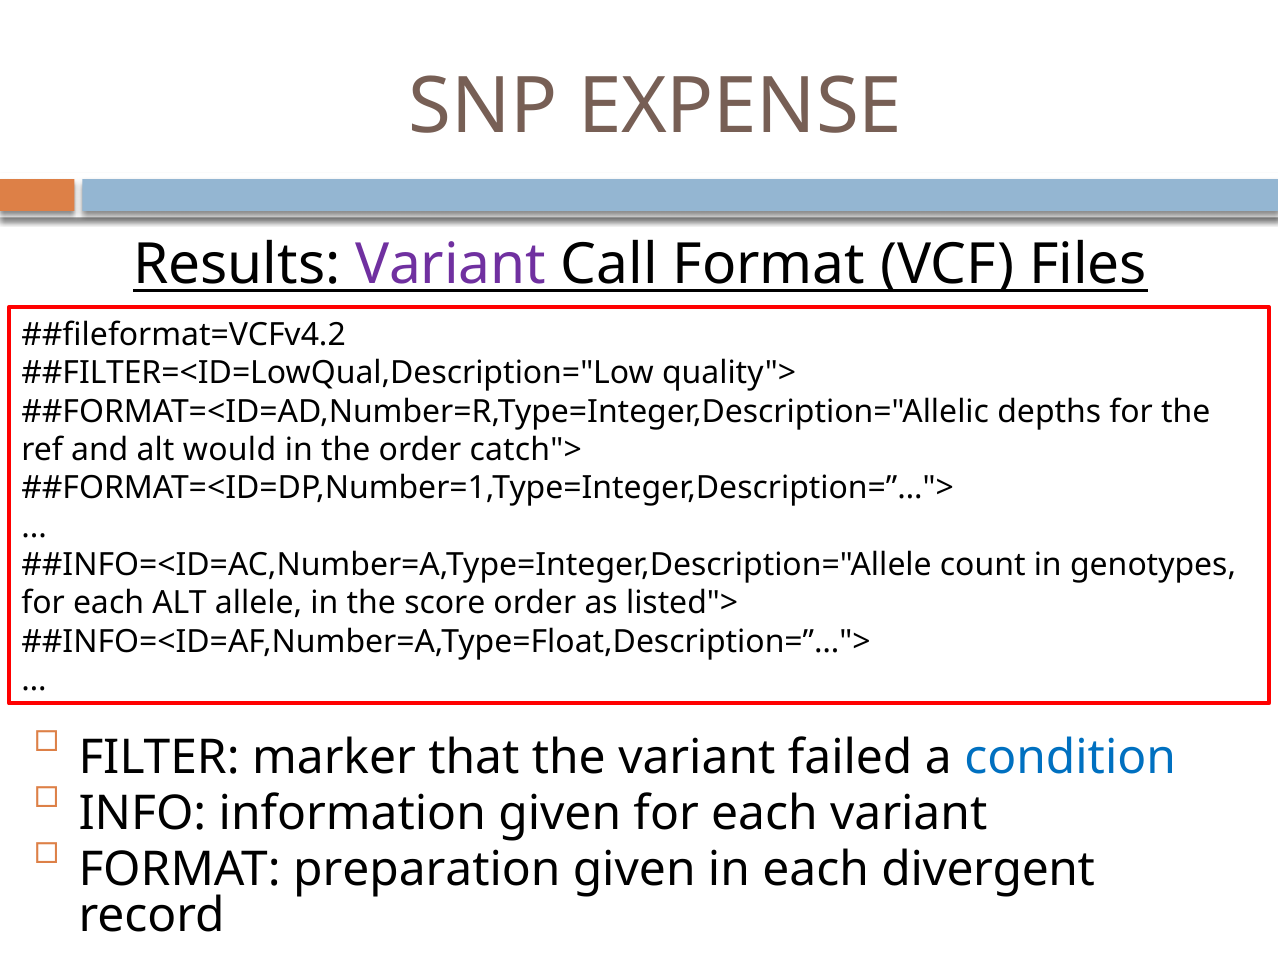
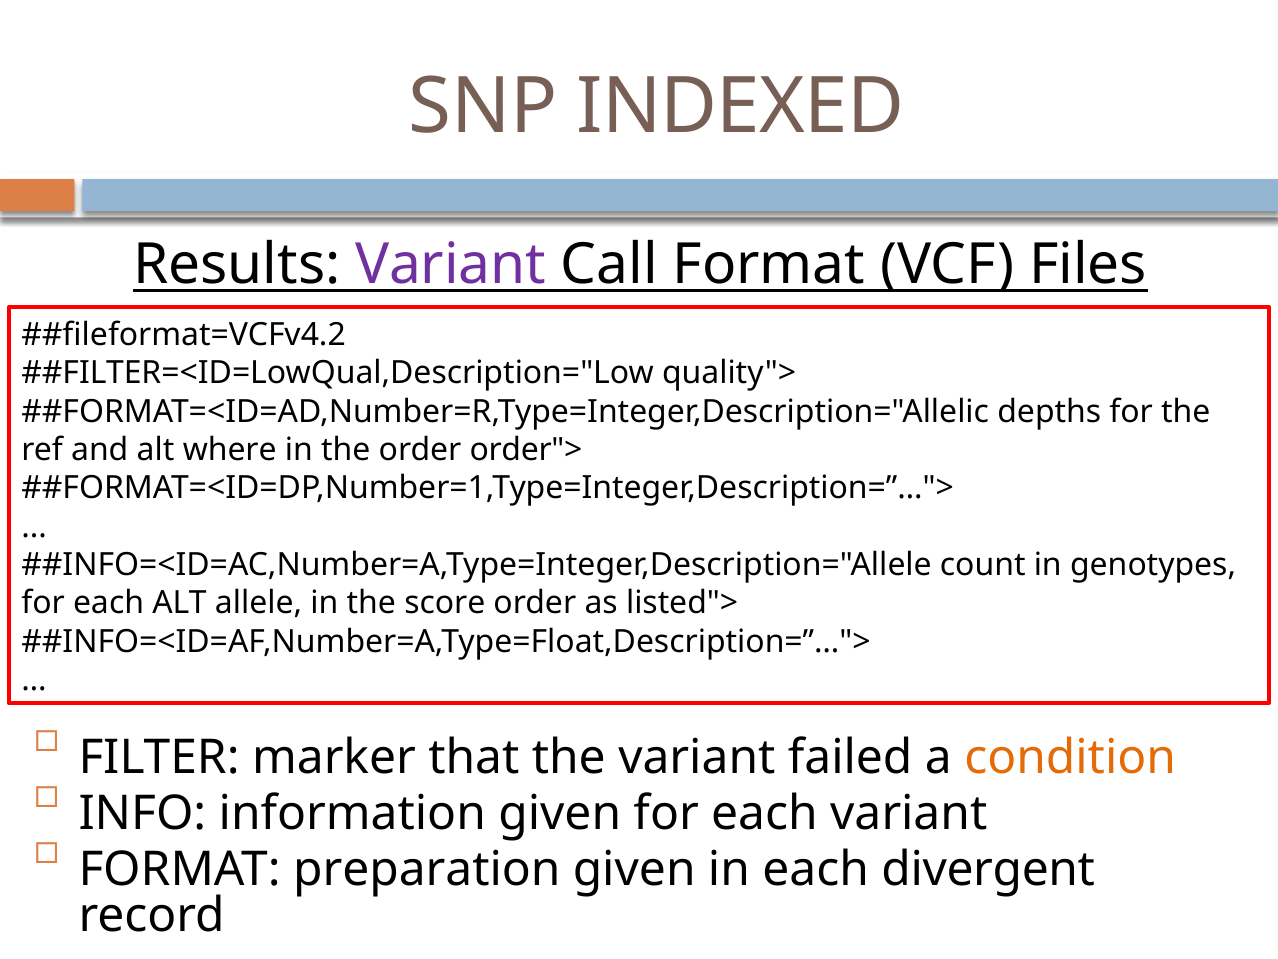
EXPENSE: EXPENSE -> INDEXED
would: would -> where
catch">: catch"> -> order">
condition colour: blue -> orange
